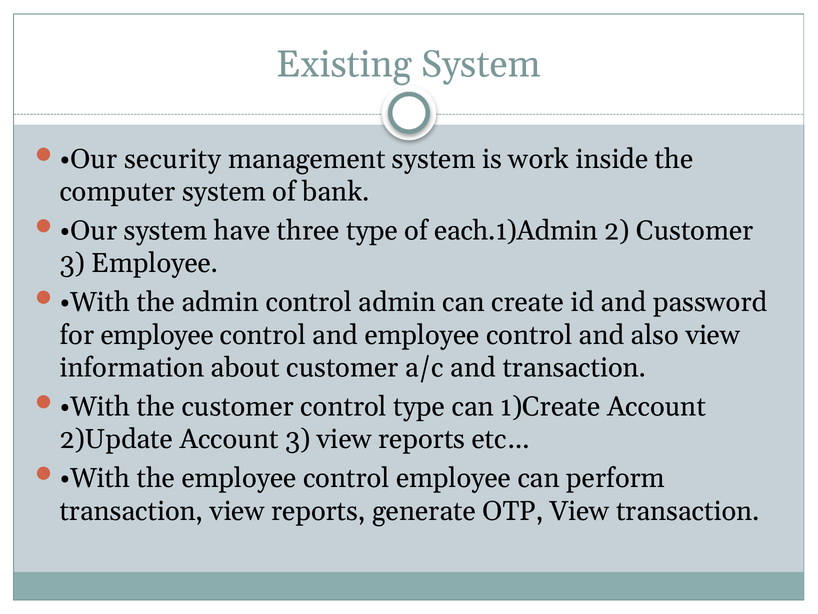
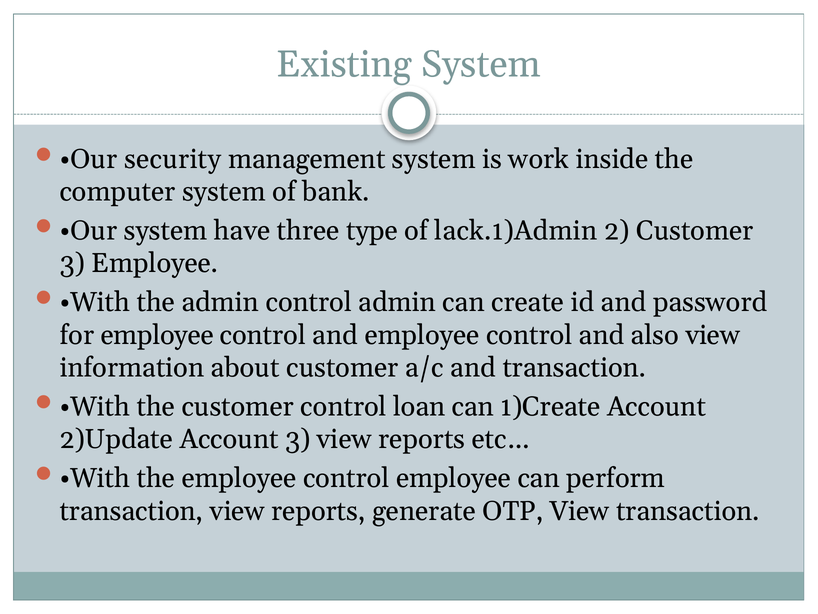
each.1)Admin: each.1)Admin -> lack.1)Admin
control type: type -> loan
